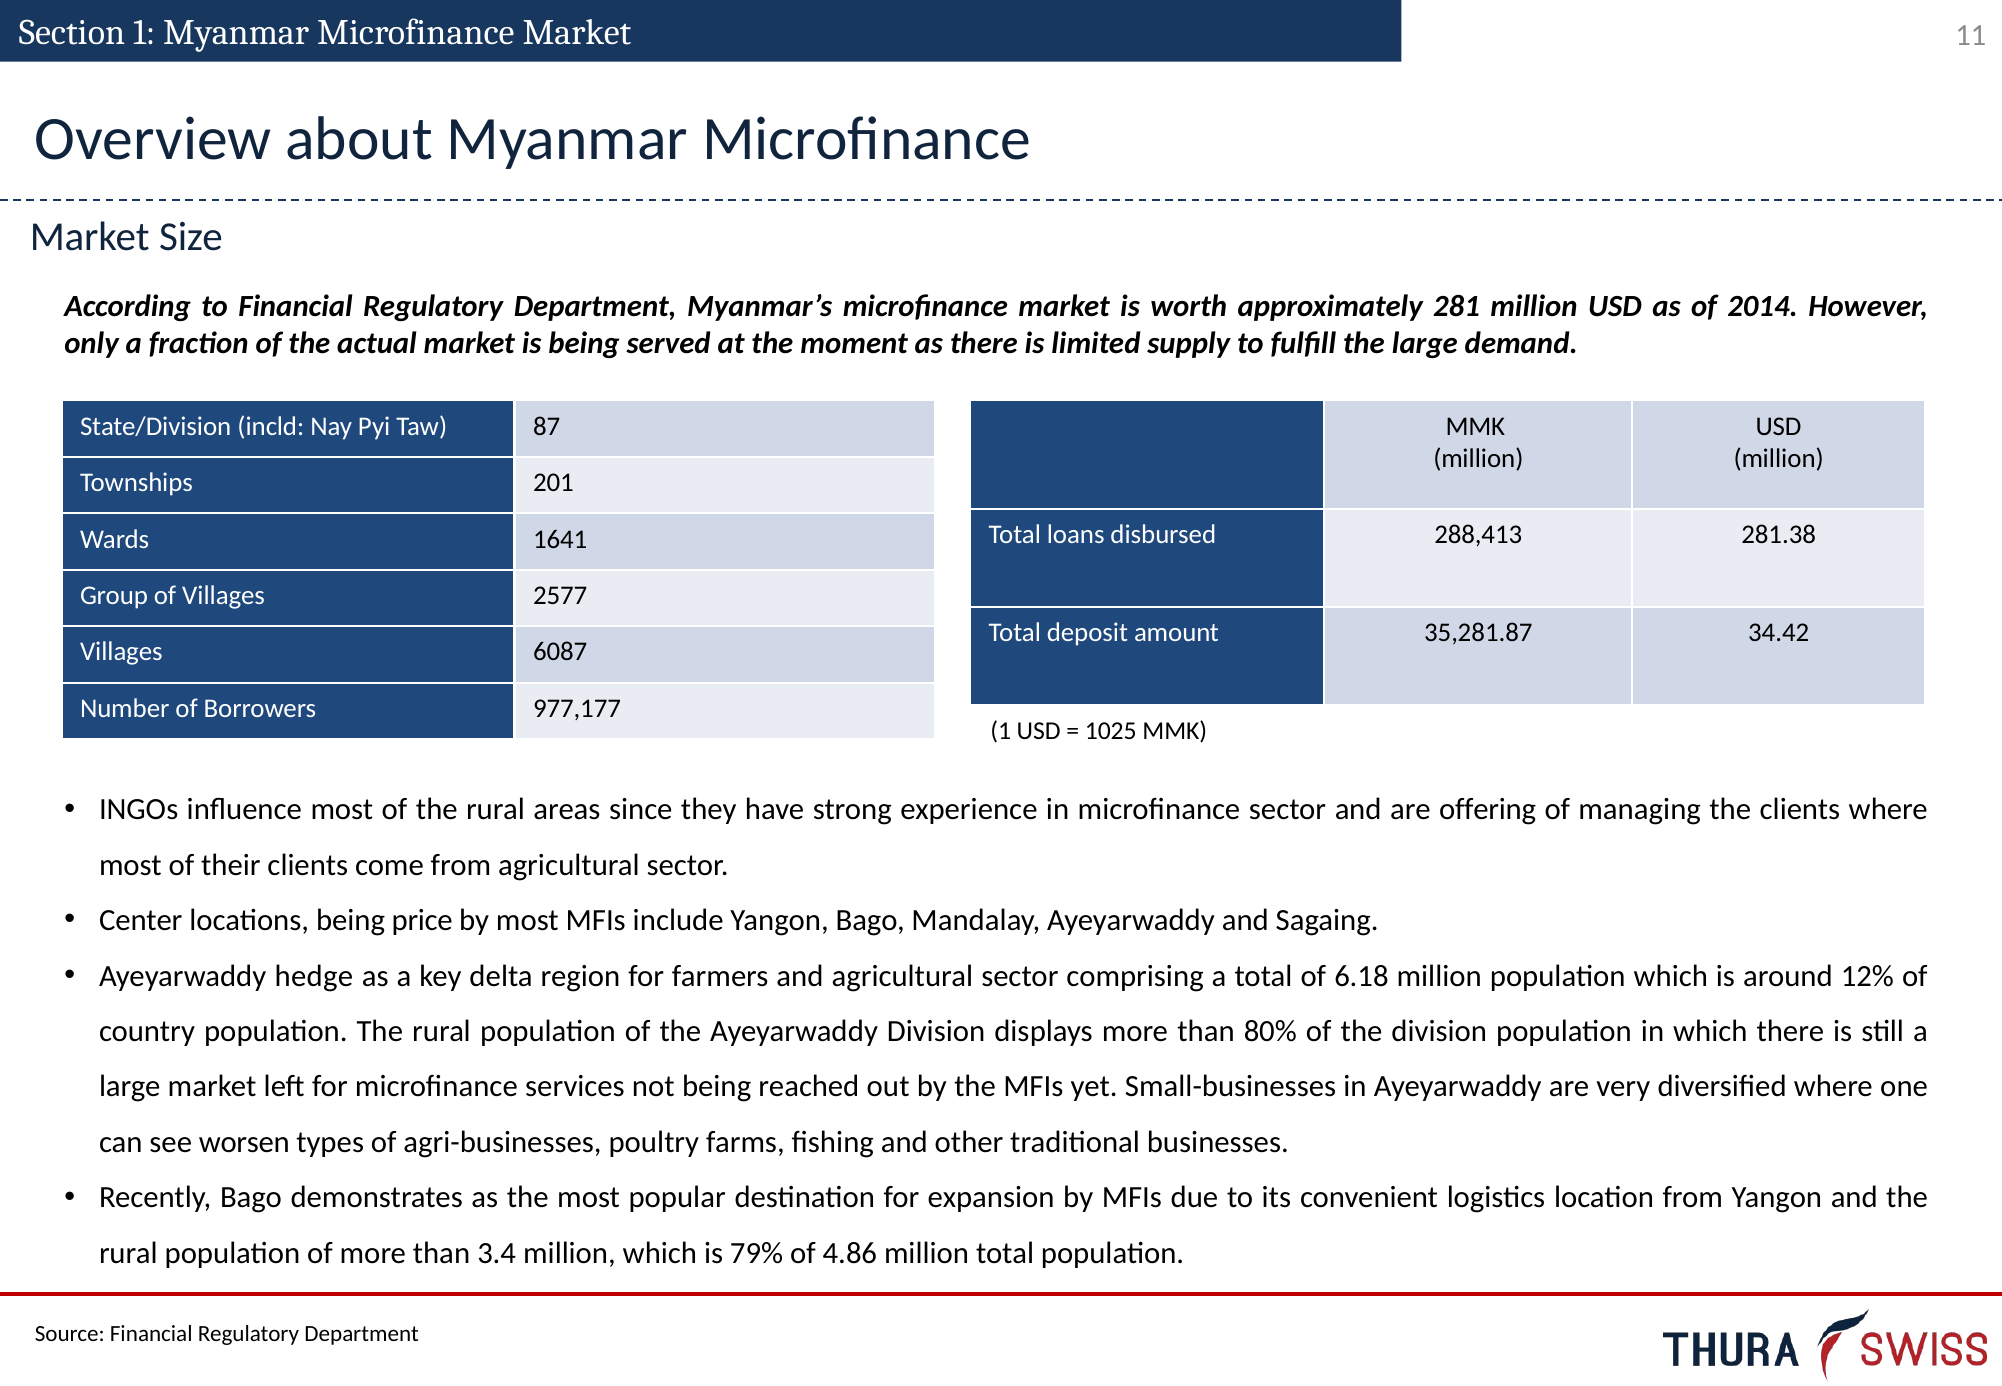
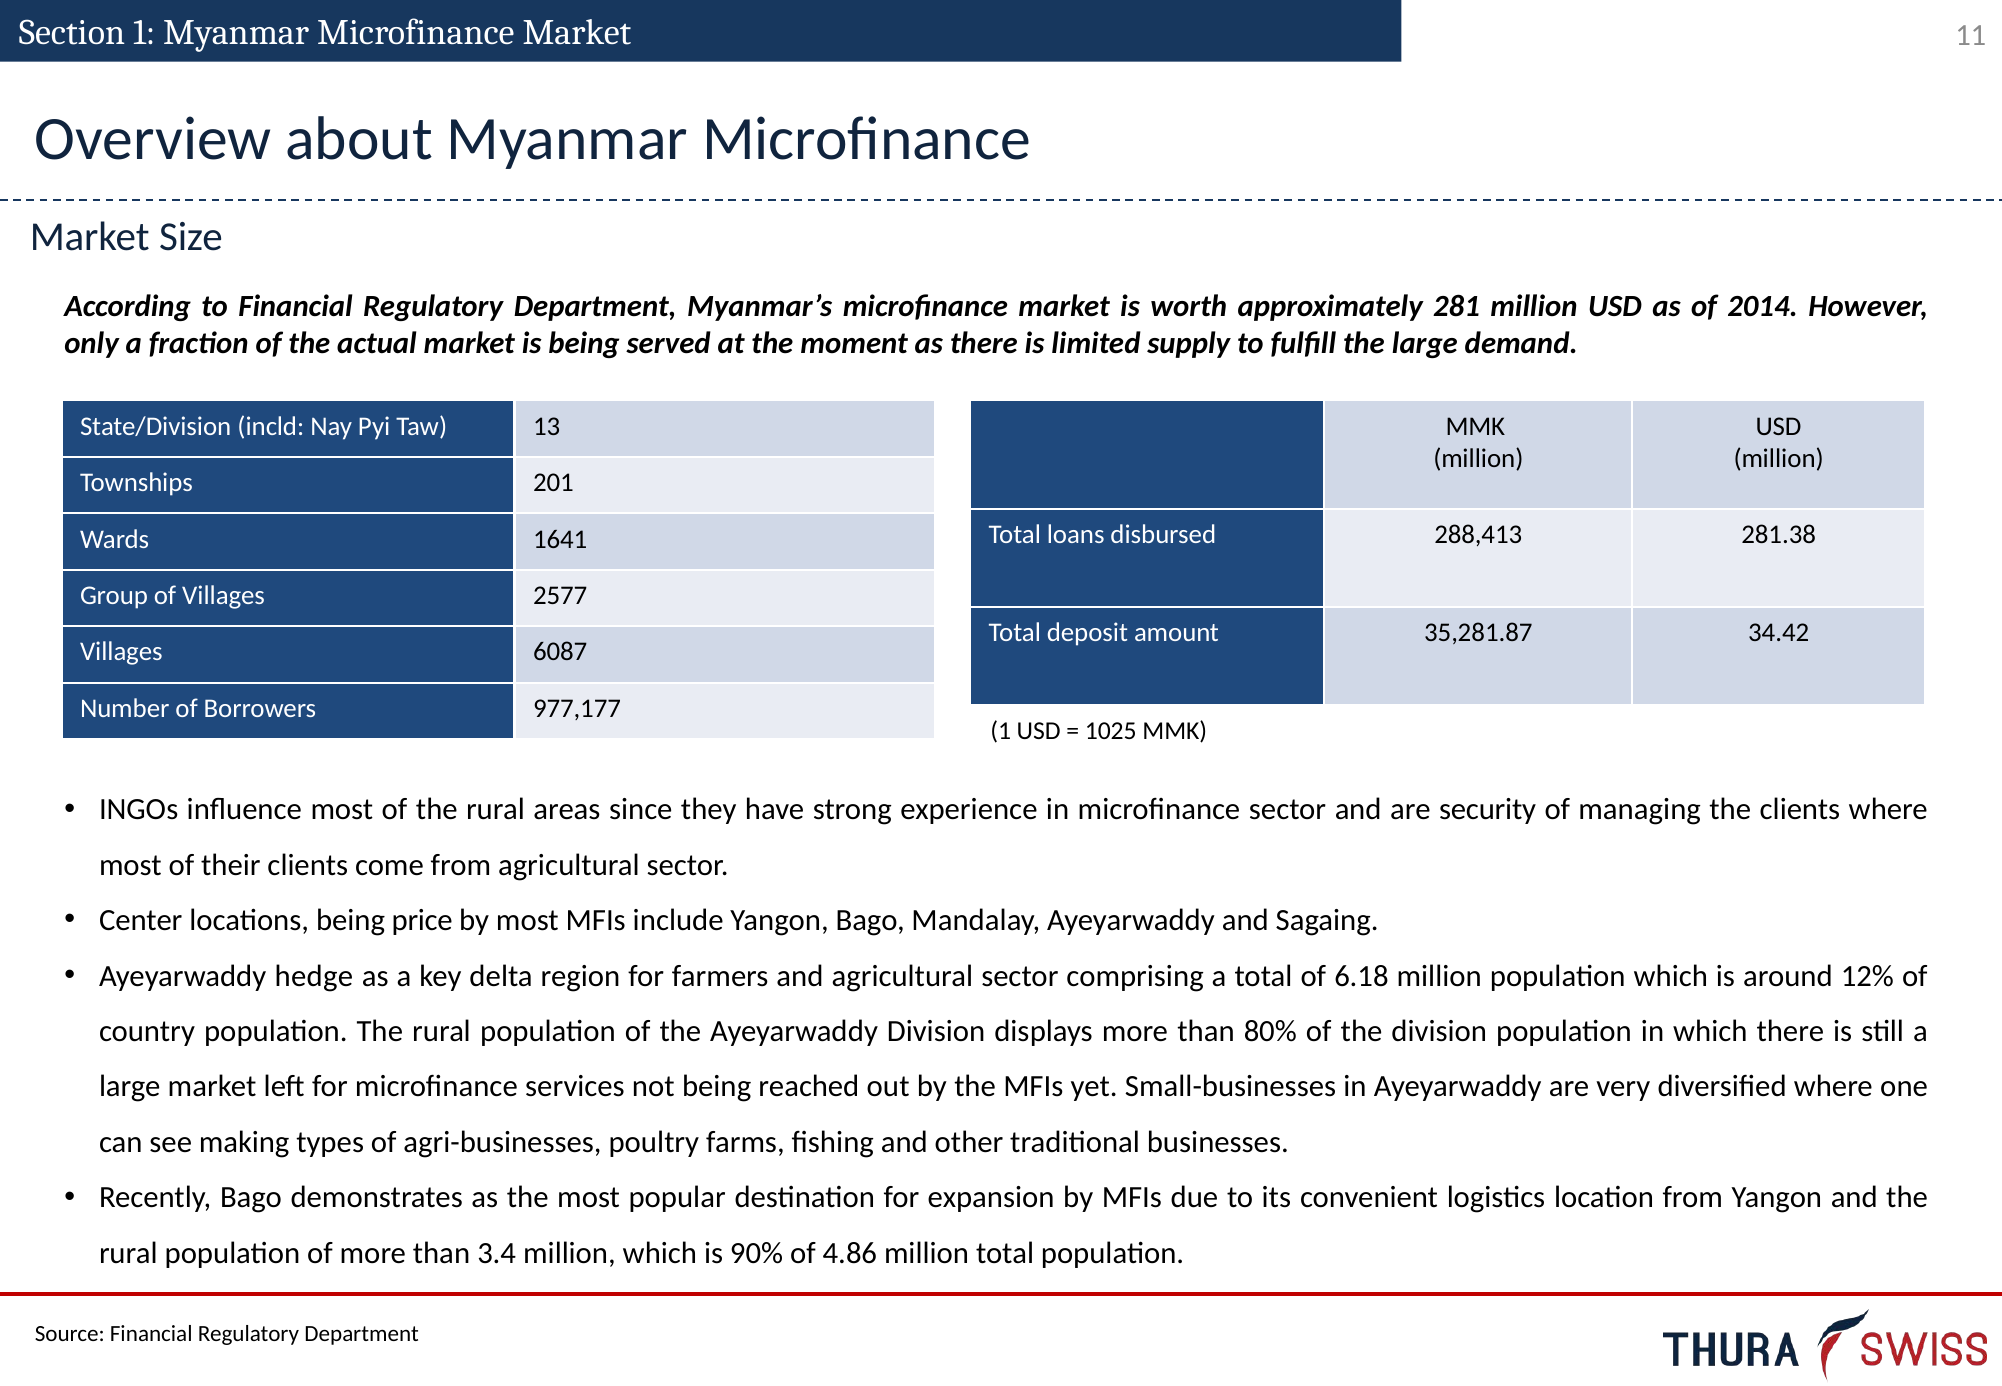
87: 87 -> 13
offering: offering -> security
worsen: worsen -> making
79%: 79% -> 90%
